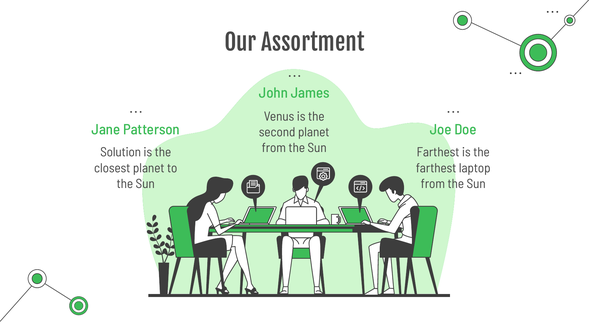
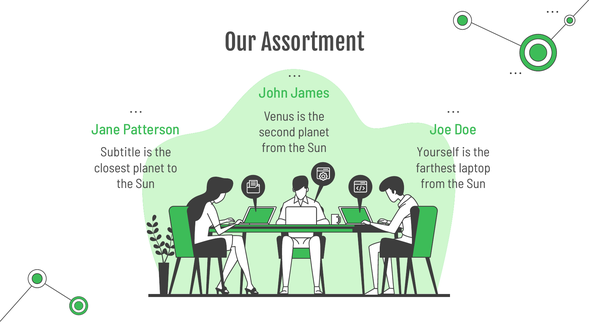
Solution: Solution -> Subtitle
Farthest at (438, 152): Farthest -> Yourself
